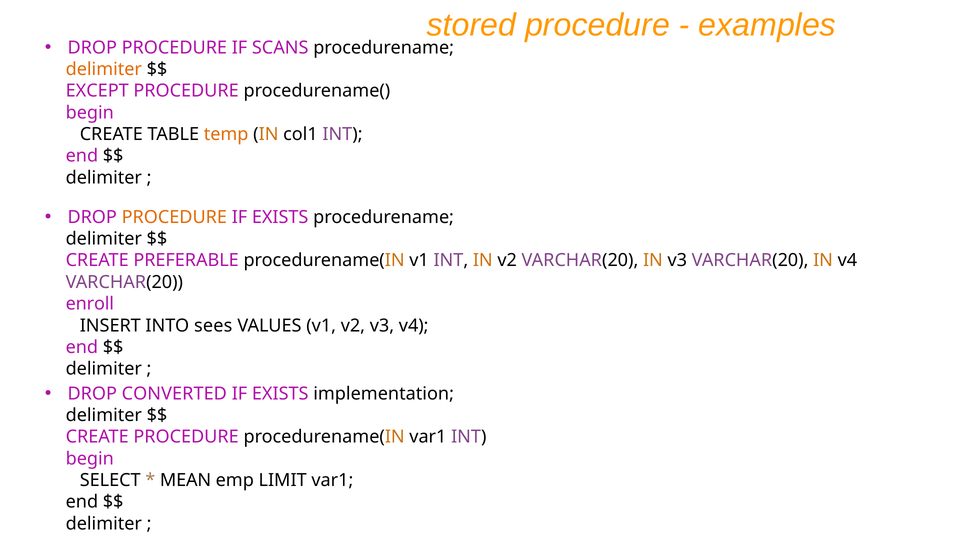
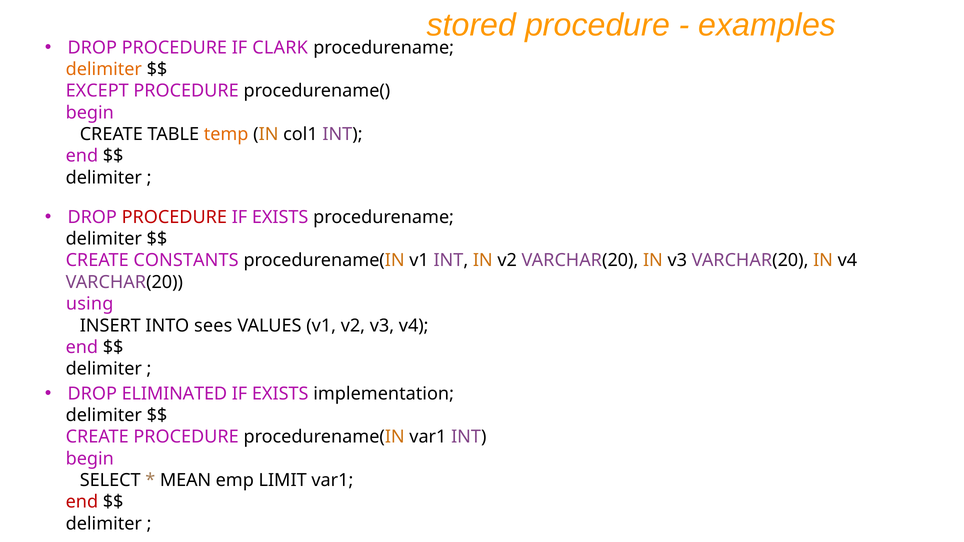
SCANS: SCANS -> CLARK
PROCEDURE at (174, 217) colour: orange -> red
PREFERABLE: PREFERABLE -> CONSTANTS
enroll: enroll -> using
CONVERTED: CONVERTED -> ELIMINATED
end at (82, 502) colour: black -> red
